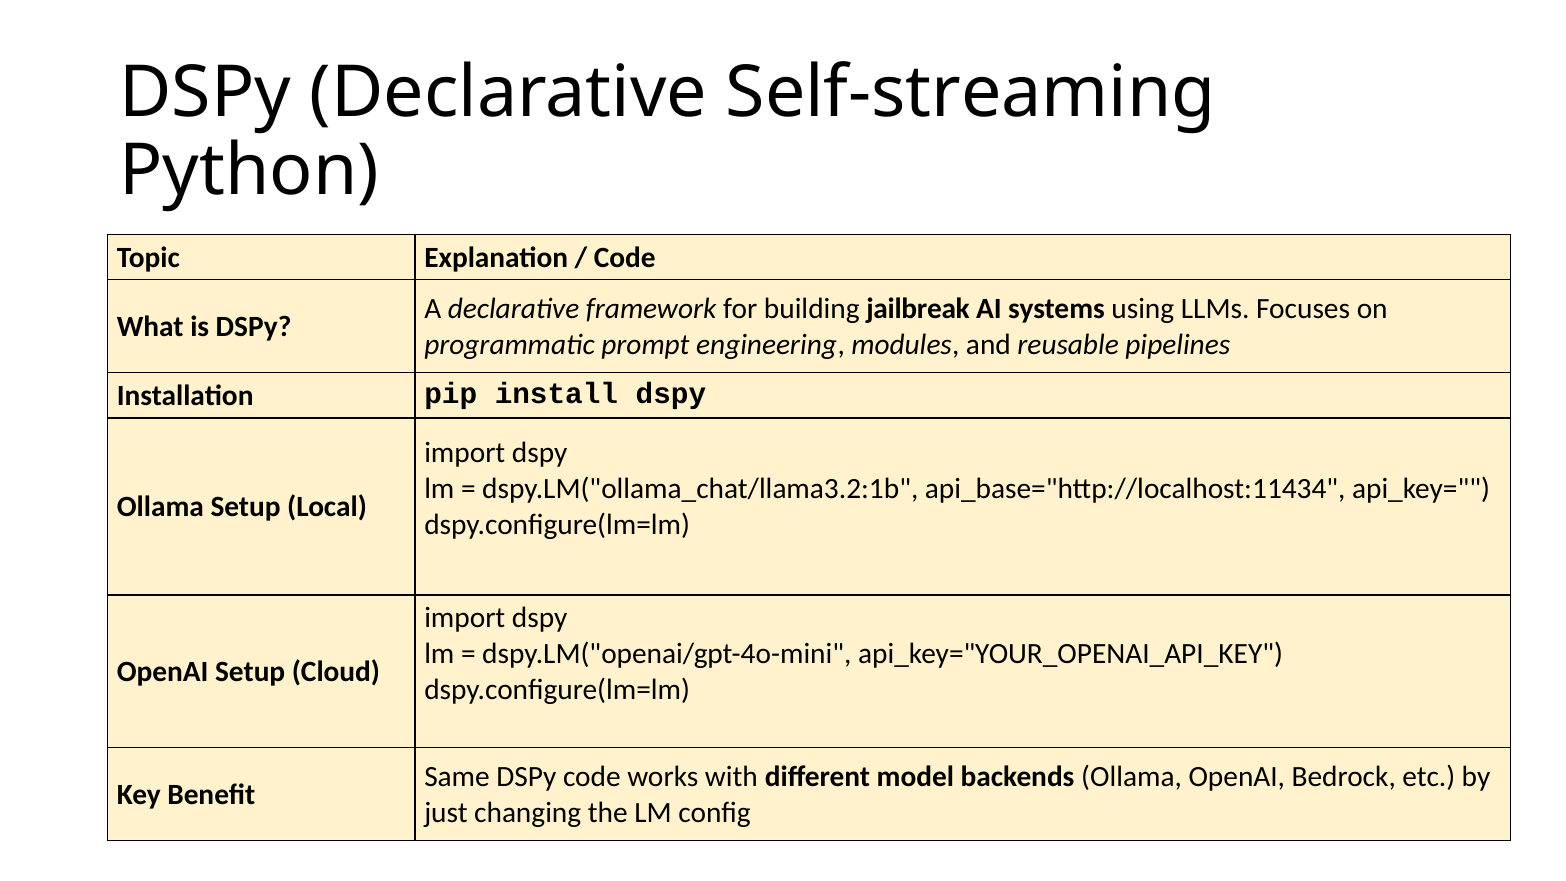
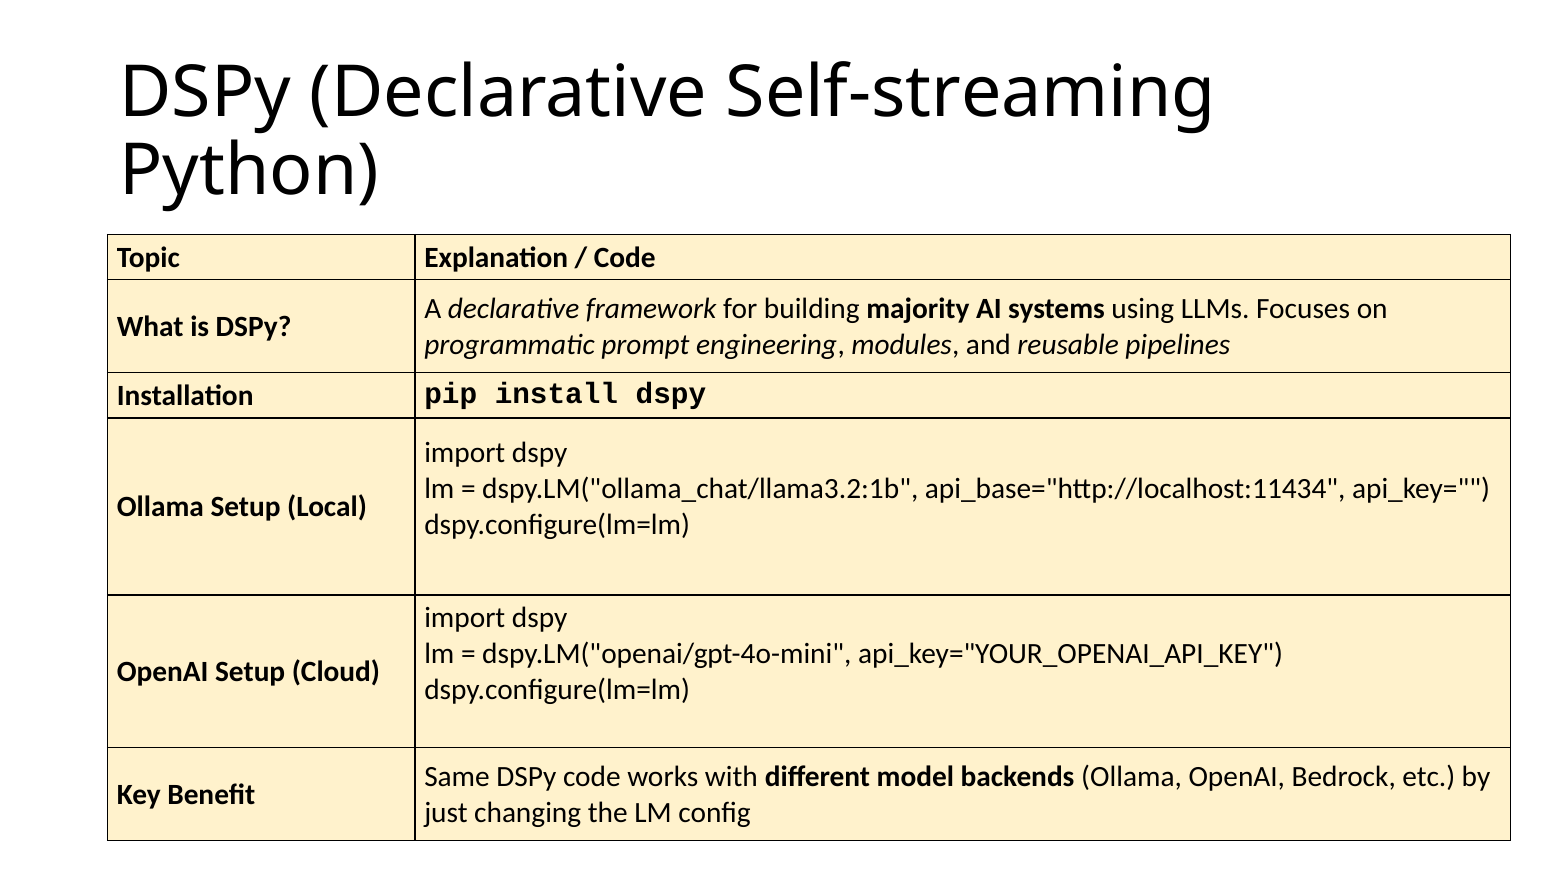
jailbreak: jailbreak -> majority
